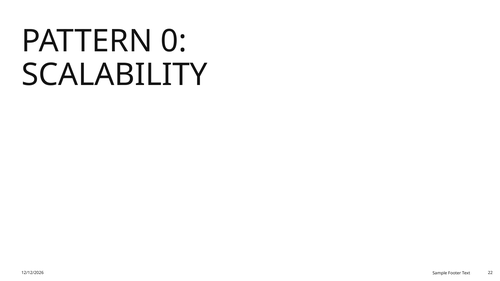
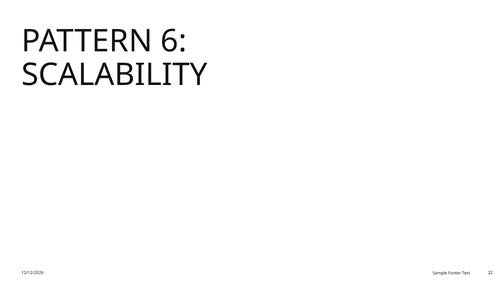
0: 0 -> 6
